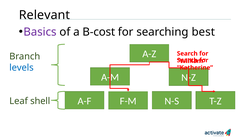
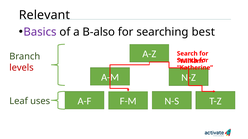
B-cost: B-cost -> B-also
levels colour: blue -> red
shell: shell -> uses
